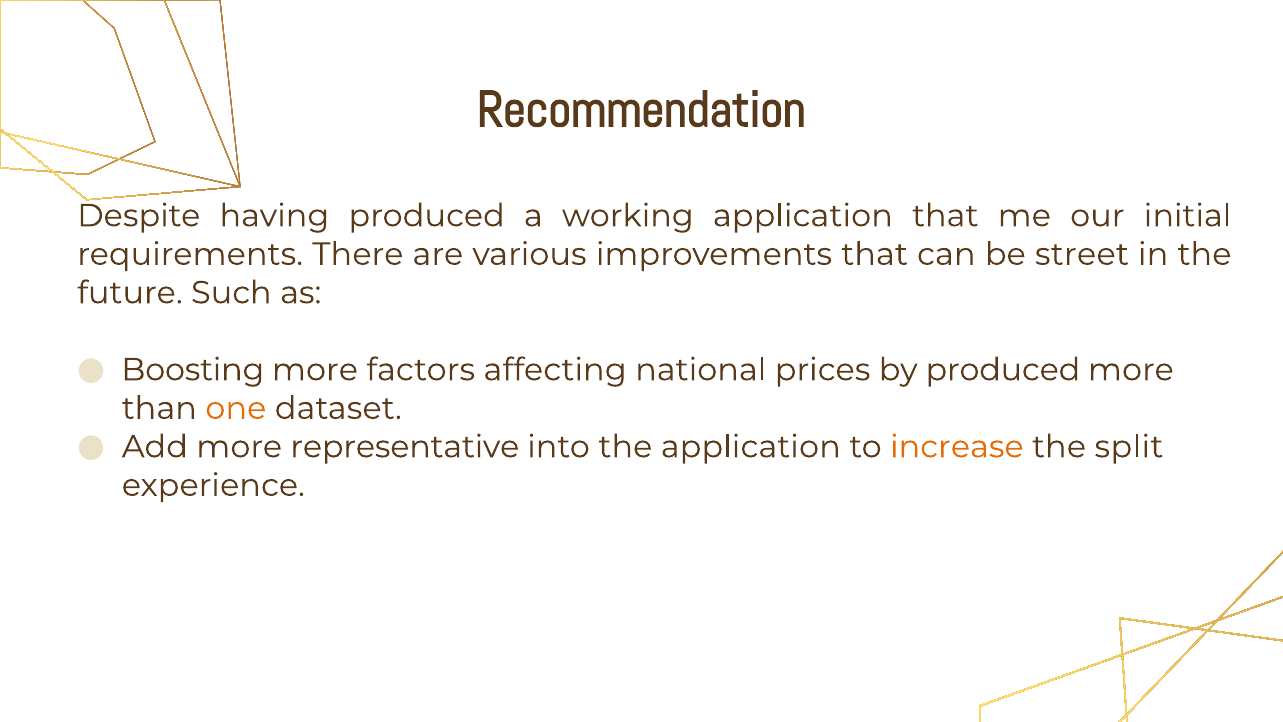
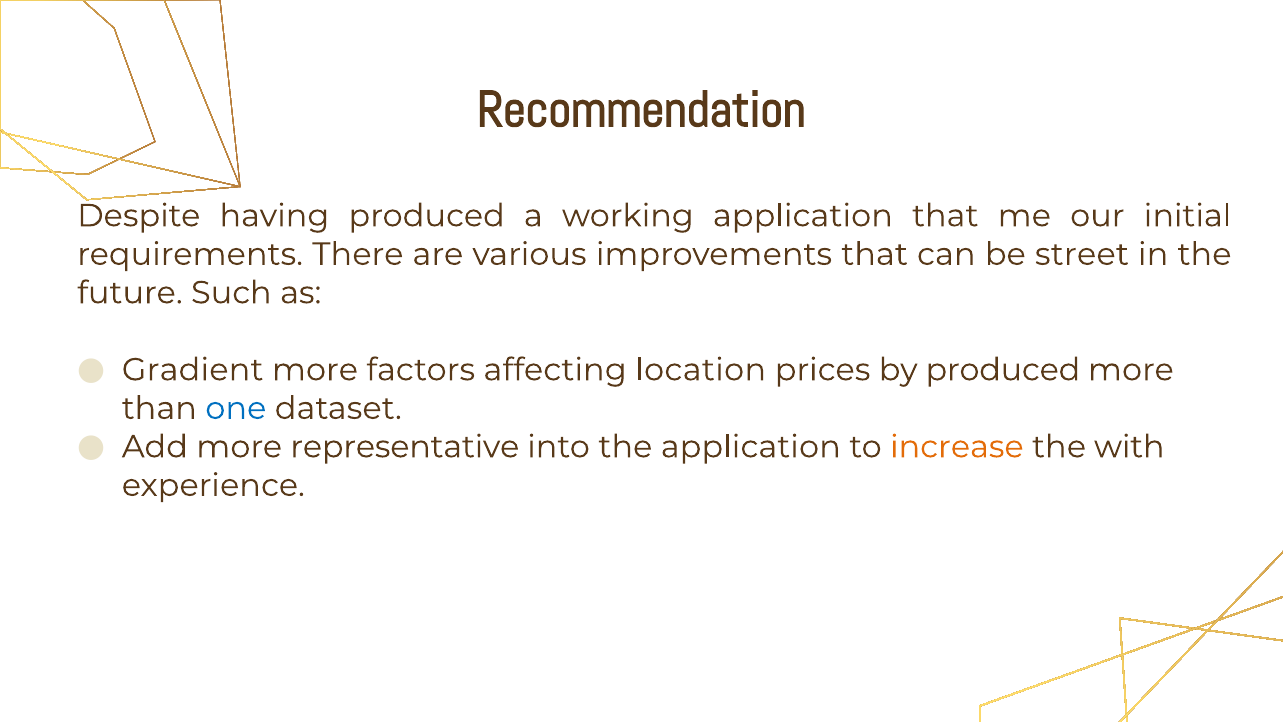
Boosting: Boosting -> Gradient
national: national -> location
one colour: orange -> blue
split: split -> with
